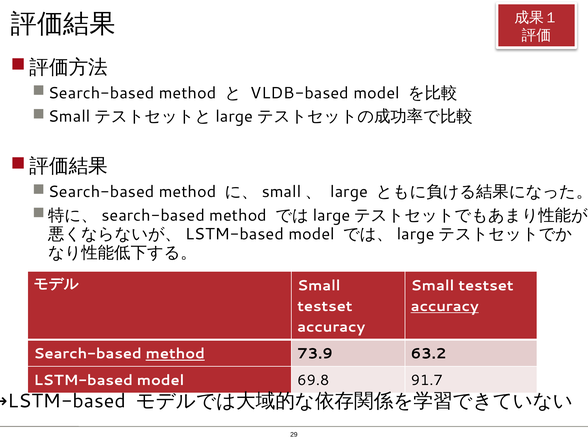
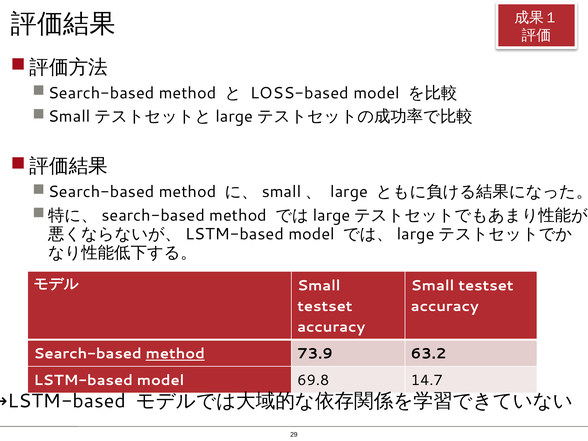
VLDB-based: VLDB-based -> LOSS-based
accuracy at (445, 306) underline: present -> none
91.7: 91.7 -> 14.7
